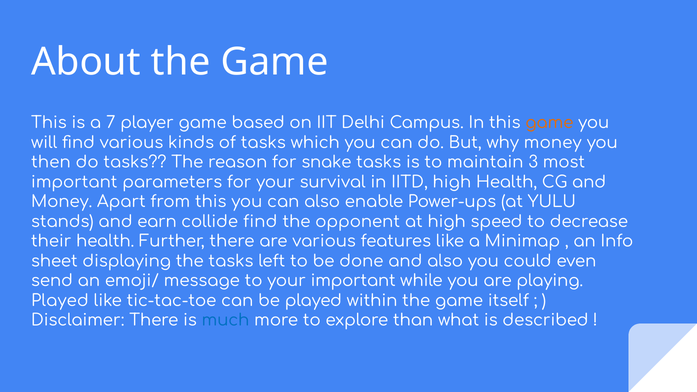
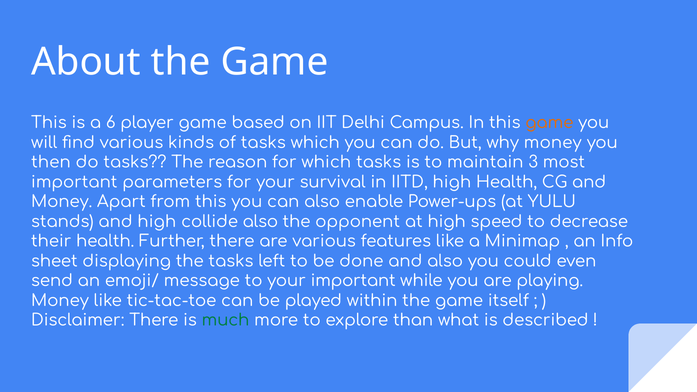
7: 7 -> 6
for snake: snake -> which
and earn: earn -> high
collide find: find -> also
Played at (60, 301): Played -> Money
much colour: blue -> green
